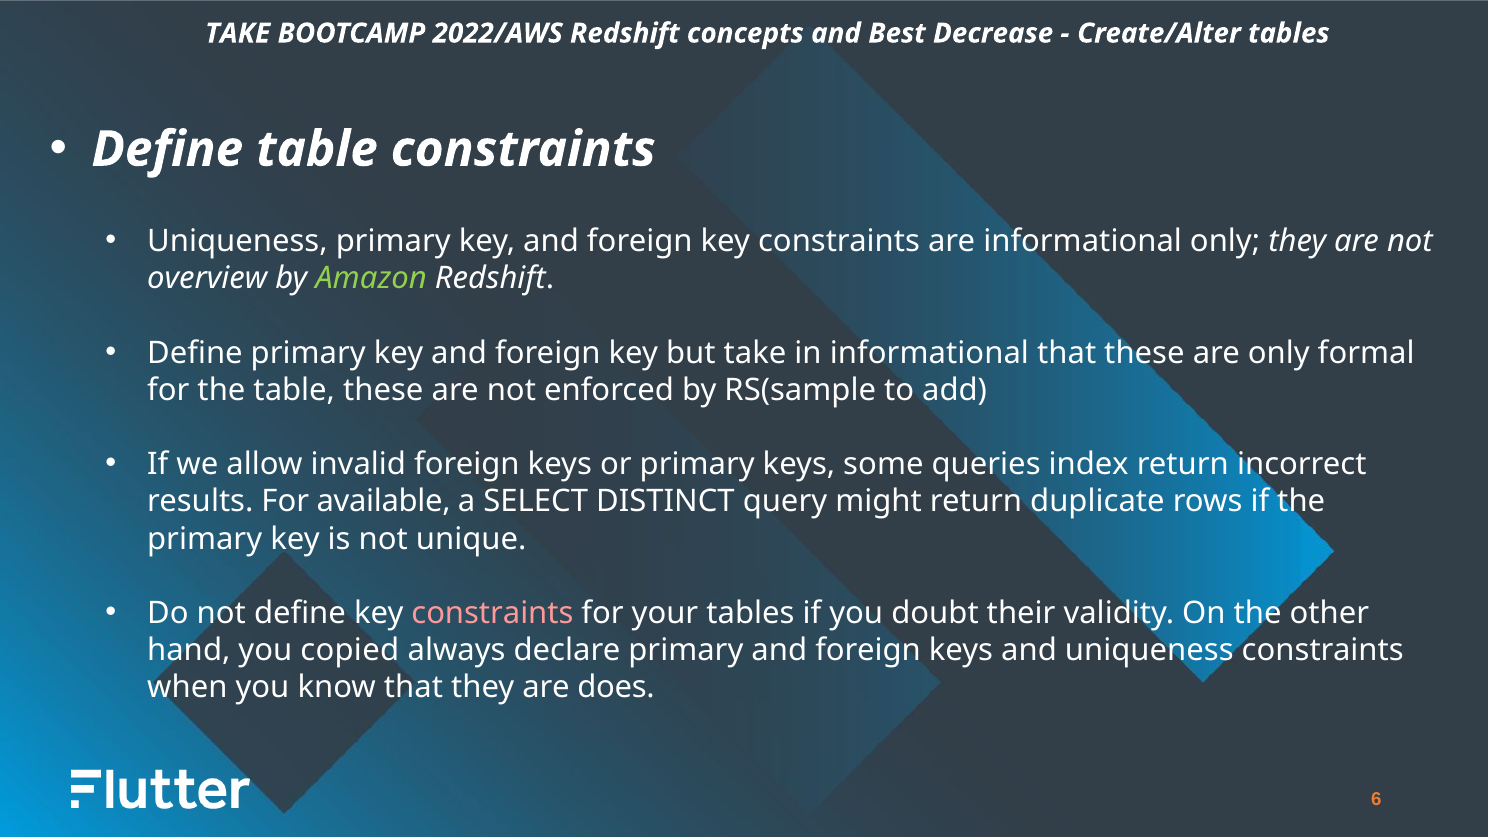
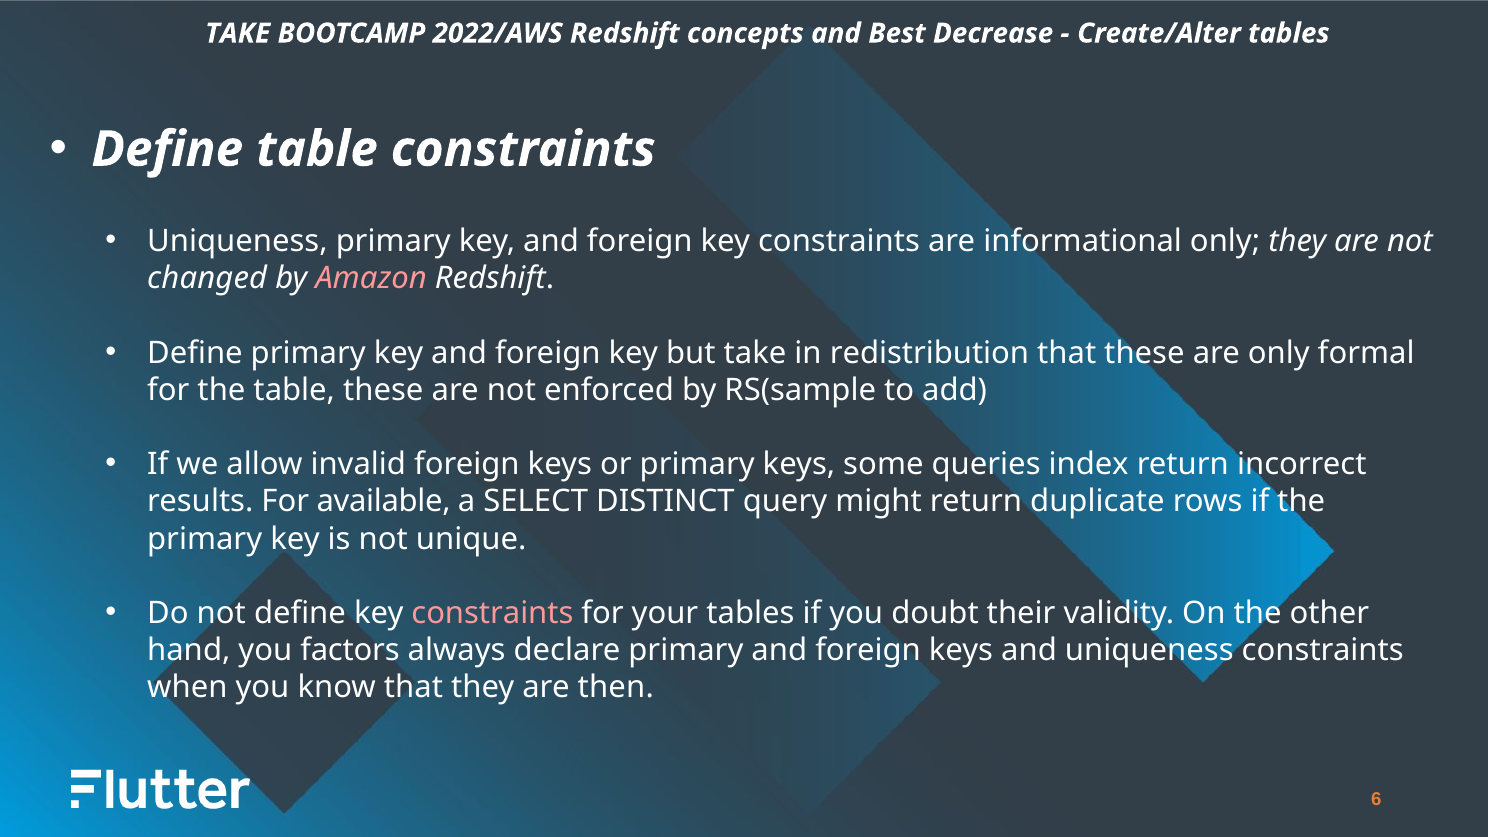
overview: overview -> changed
Amazon colour: light green -> pink
in informational: informational -> redistribution
copied: copied -> factors
does: does -> then
